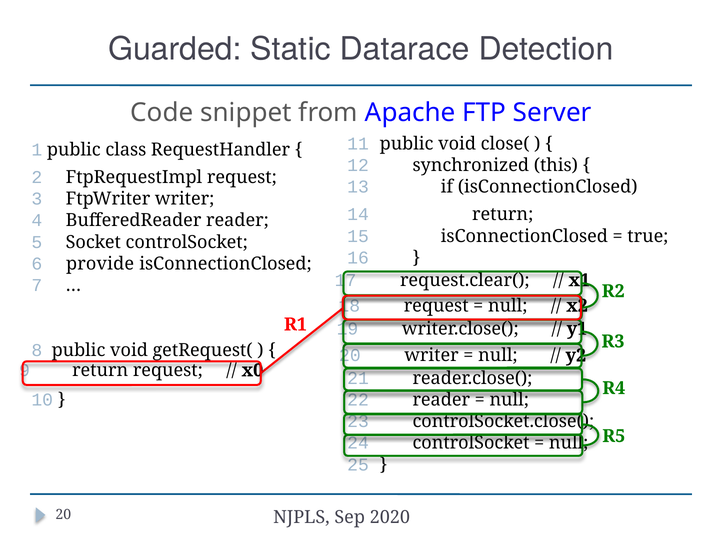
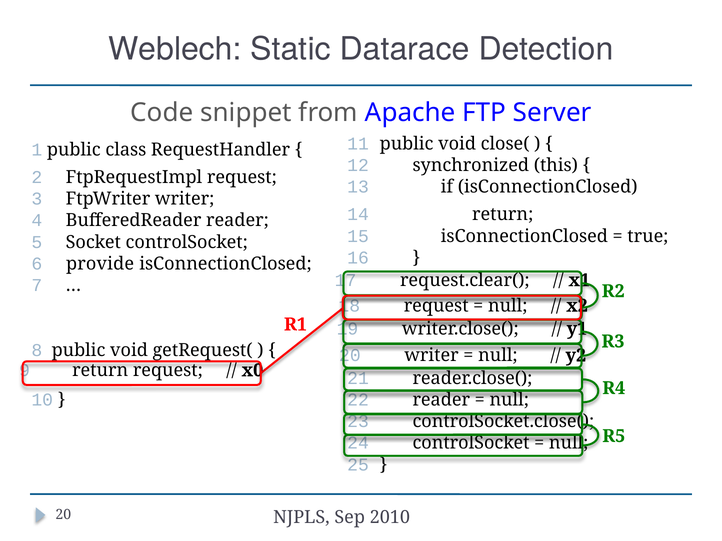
Guarded: Guarded -> Weblech
2020: 2020 -> 2010
